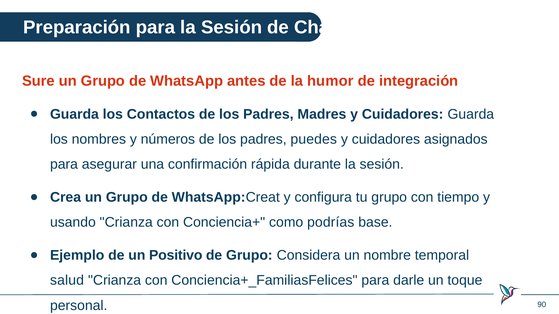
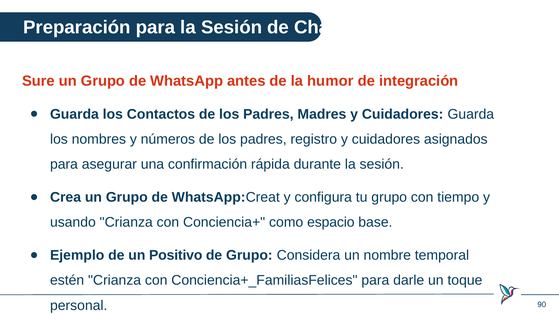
puedes: puedes -> registro
podrías: podrías -> espacio
salud: salud -> estén
